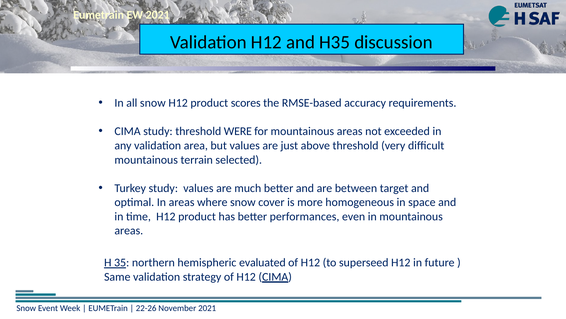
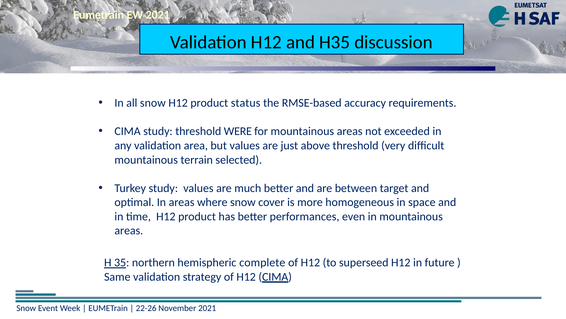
scores: scores -> status
evaluated: evaluated -> complete
